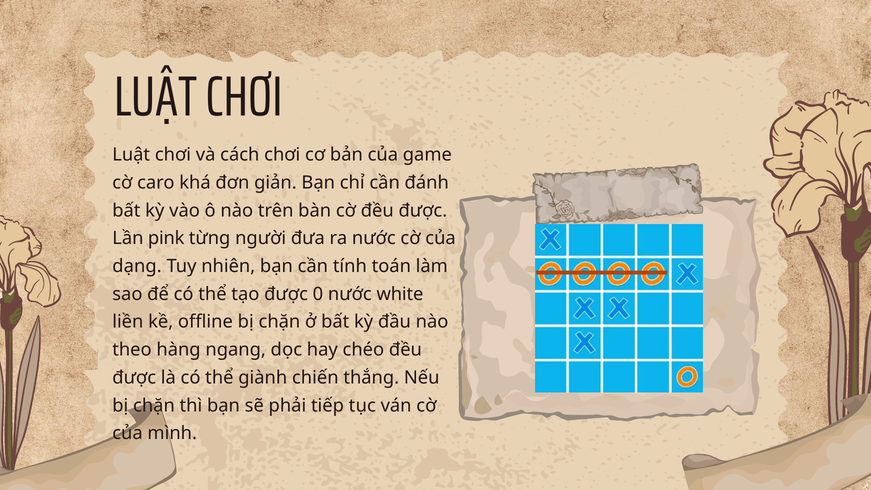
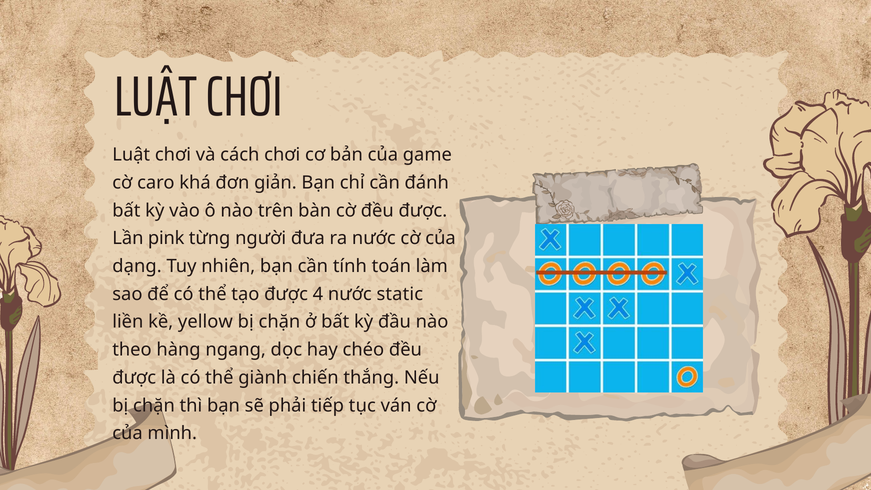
0: 0 -> 4
white: white -> static
offline: offline -> yellow
